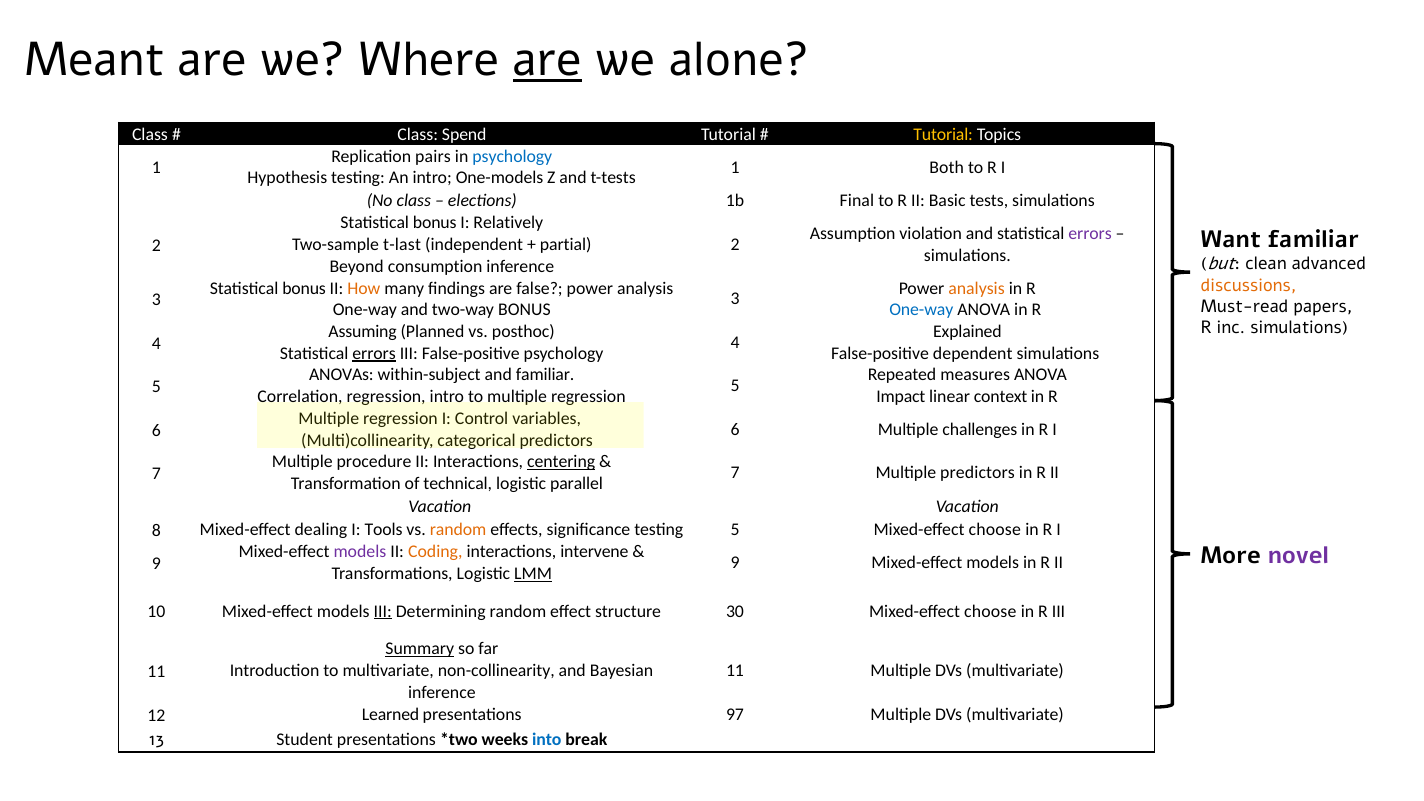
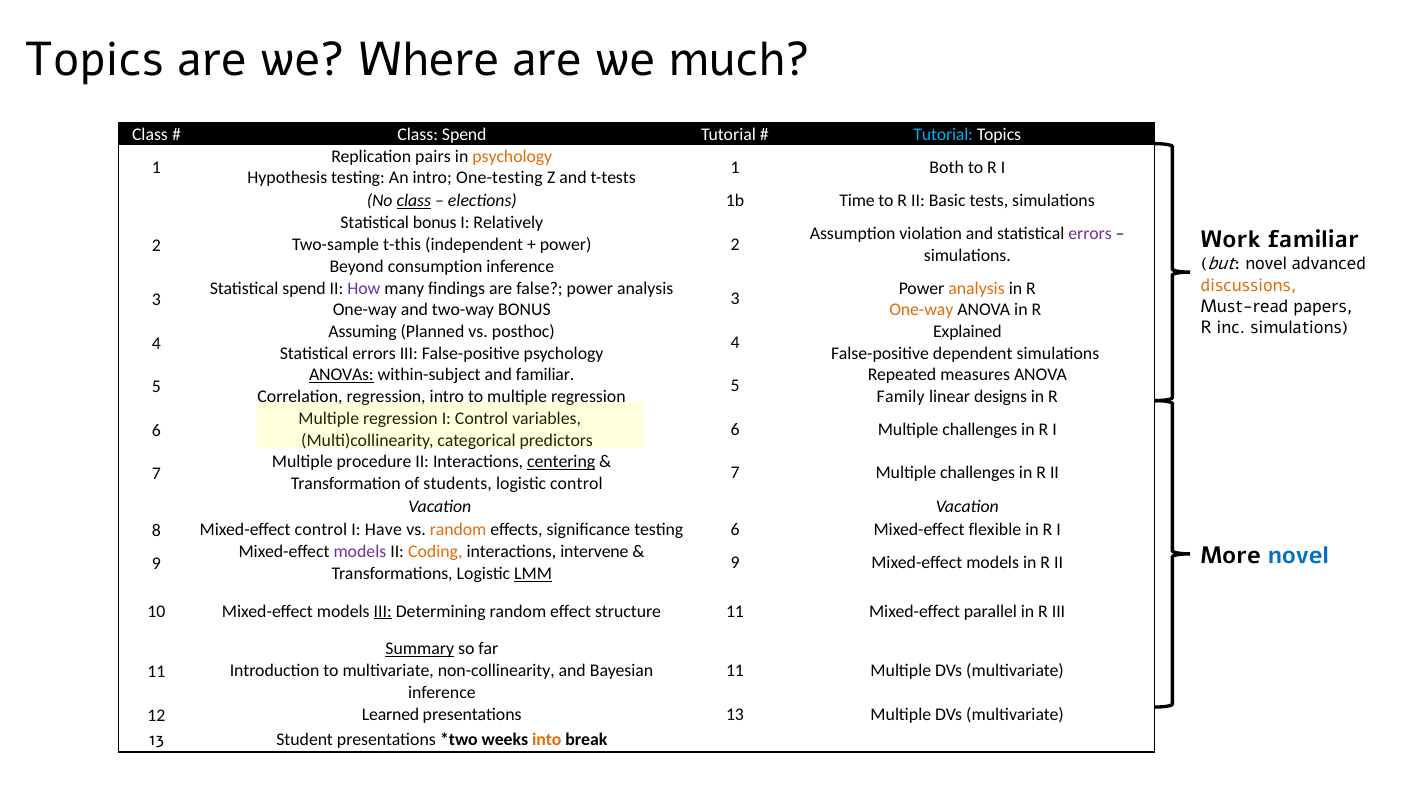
Meant at (94, 60): Meant -> Topics
are at (547, 60) underline: present -> none
alone: alone -> much
Tutorial at (943, 135) colour: yellow -> light blue
psychology at (512, 156) colour: blue -> orange
One-models: One-models -> One-testing
class at (414, 201) underline: none -> present
Final: Final -> Time
Want: Want -> Work
t-last: t-last -> t-this
partial at (566, 245): partial -> power
but clean: clean -> novel
bonus at (304, 288): bonus -> spend
How colour: orange -> purple
One-way at (921, 310) colour: blue -> orange
errors at (374, 353) underline: present -> none
ANOVAs underline: none -> present
Impact: Impact -> Family
context: context -> designs
7 Multiple predictors: predictors -> challenges
technical: technical -> students
logistic parallel: parallel -> control
Mixed-effect dealing: dealing -> control
Tools: Tools -> Have
testing 5: 5 -> 6
choose at (995, 529): choose -> flexible
novel at (1298, 555) colour: purple -> blue
structure 30: 30 -> 11
choose at (990, 611): choose -> parallel
presentations 97: 97 -> 13
into colour: blue -> orange
